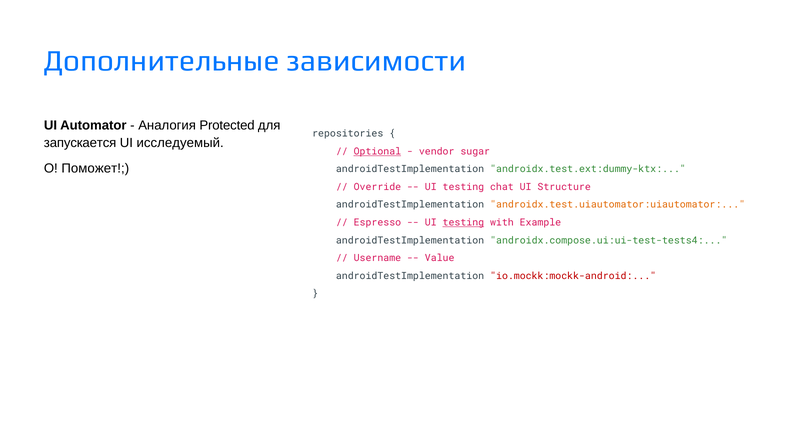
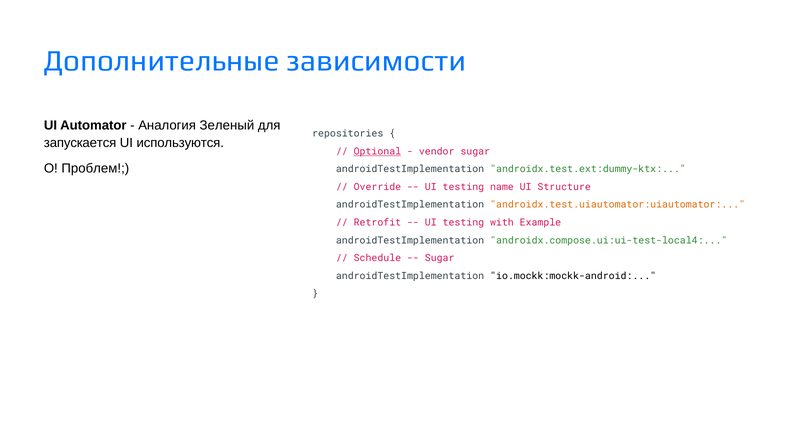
Protected: Protected -> Зеленый
исследуемый: исследуемый -> используются
Поможет: Поможет -> Проблем
chat: chat -> name
Espresso: Espresso -> Retrofit
testing at (463, 222) underline: present -> none
androidx.compose.ui:ui-test-tests4: androidx.compose.ui:ui-test-tests4 -> androidx.compose.ui:ui-test-local4
Username: Username -> Schedule
Value at (440, 258): Value -> Sugar
io.mockk:mockk-android colour: red -> black
